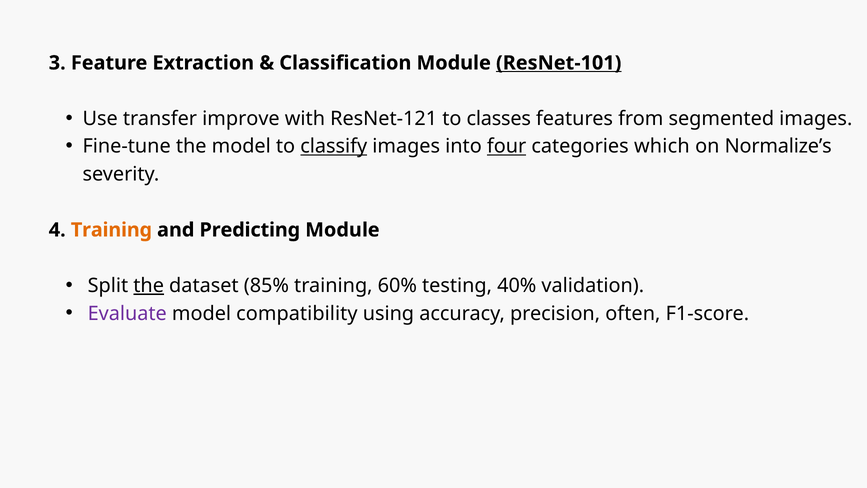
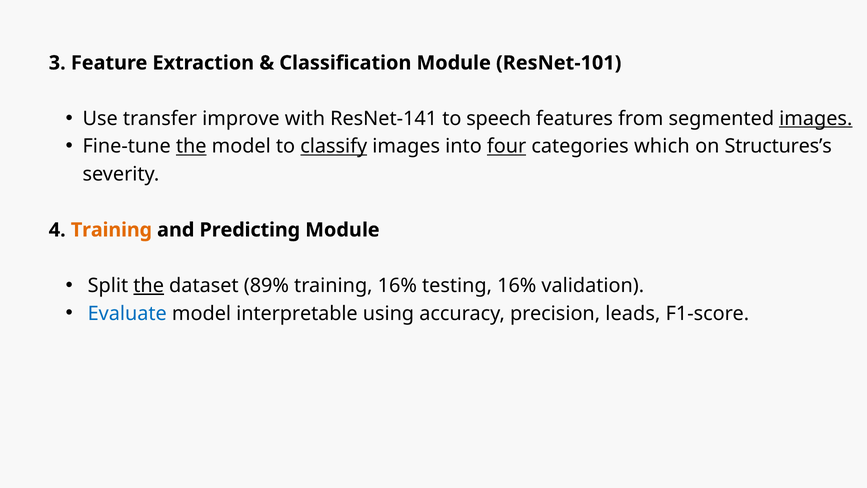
ResNet-101 underline: present -> none
ResNet-121: ResNet-121 -> ResNet-141
classes: classes -> speech
images at (816, 119) underline: none -> present
the at (191, 146) underline: none -> present
Normalize’s: Normalize’s -> Structures’s
85%: 85% -> 89%
training 60%: 60% -> 16%
testing 40%: 40% -> 16%
Evaluate colour: purple -> blue
compatibility: compatibility -> interpretable
often: often -> leads
